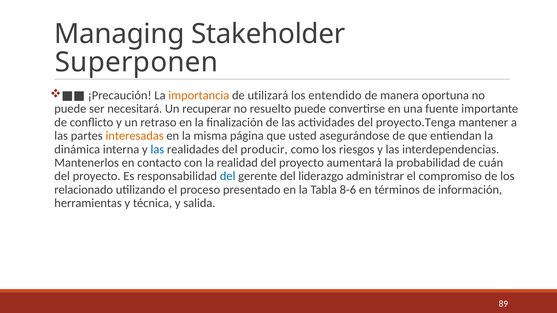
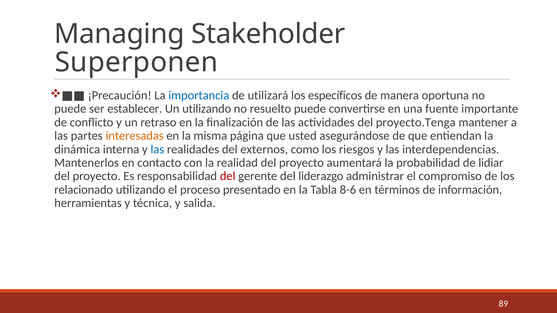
importancia colour: orange -> blue
entendido: entendido -> específicos
necesitará: necesitará -> establecer
Un recuperar: recuperar -> utilizando
producir: producir -> externos
cuán: cuán -> lidiar
del at (228, 176) colour: blue -> red
